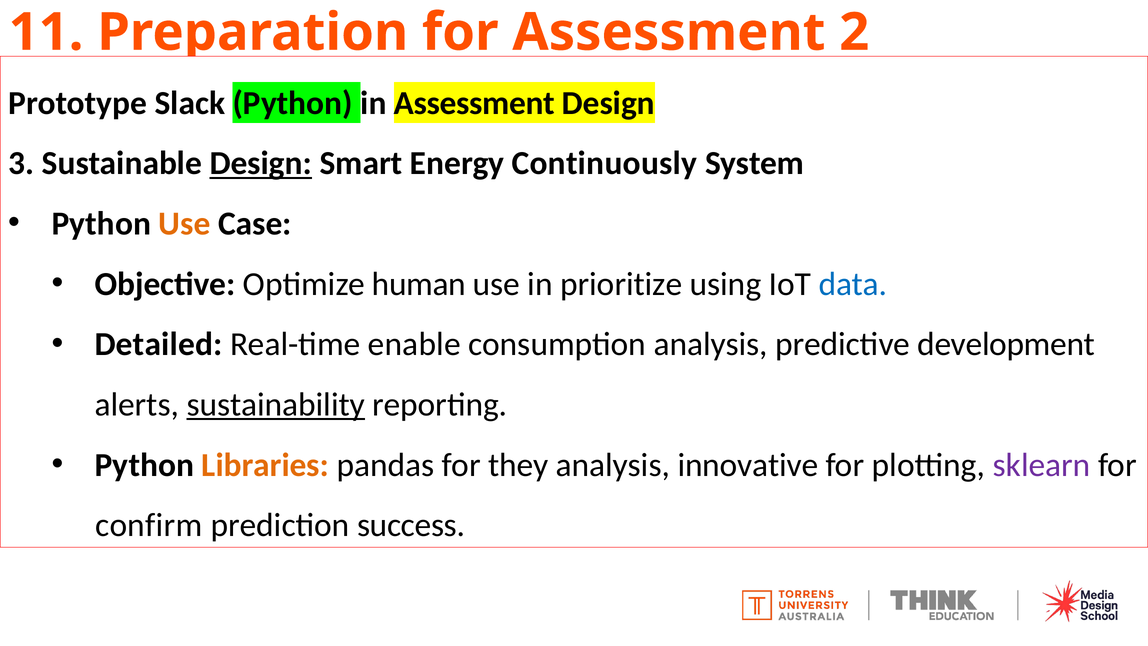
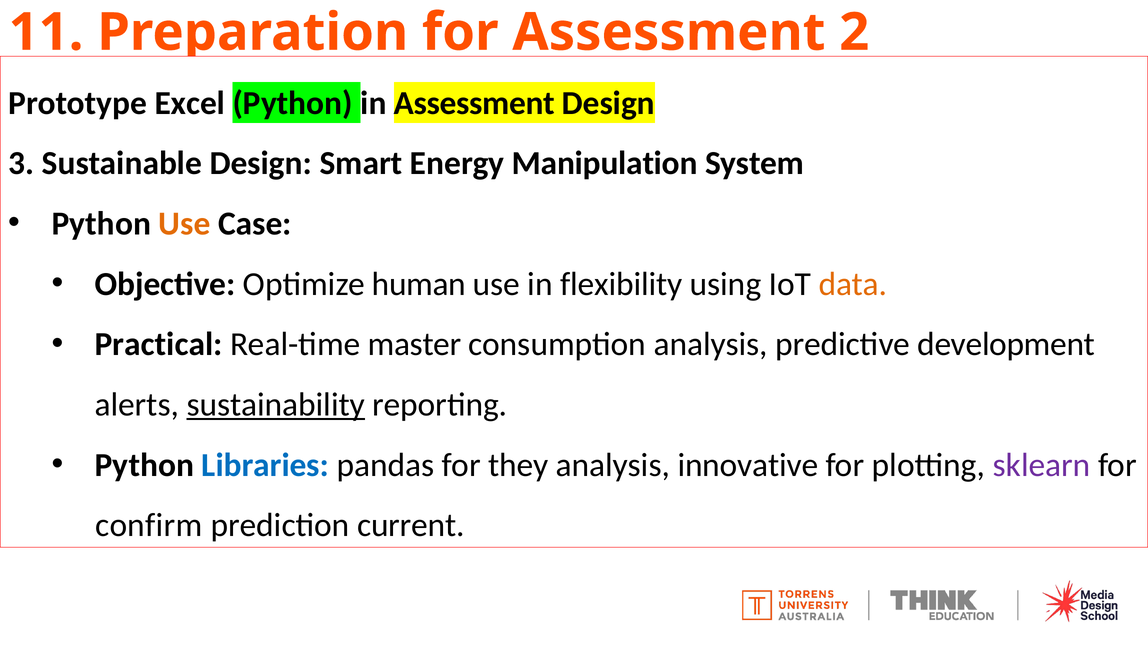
Slack: Slack -> Excel
Design at (261, 163) underline: present -> none
Continuously: Continuously -> Manipulation
prioritize: prioritize -> flexibility
data colour: blue -> orange
Detailed: Detailed -> Practical
enable: enable -> master
Libraries colour: orange -> blue
success: success -> current
